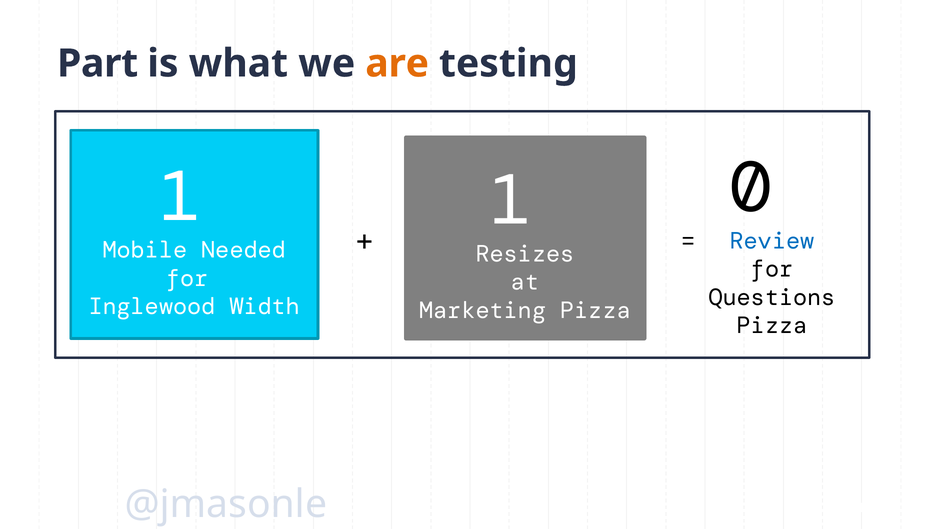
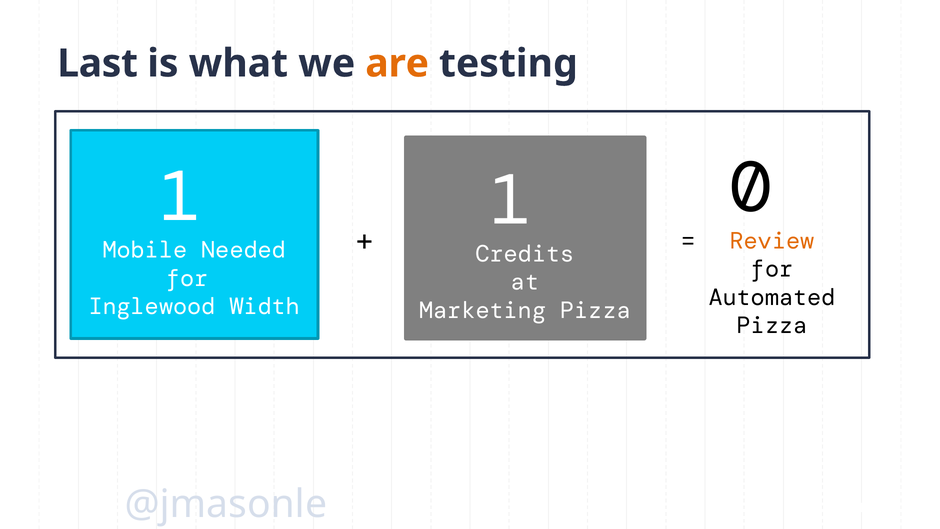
Part: Part -> Last
Review colour: blue -> orange
Resizes: Resizes -> Credits
Questions: Questions -> Automated
